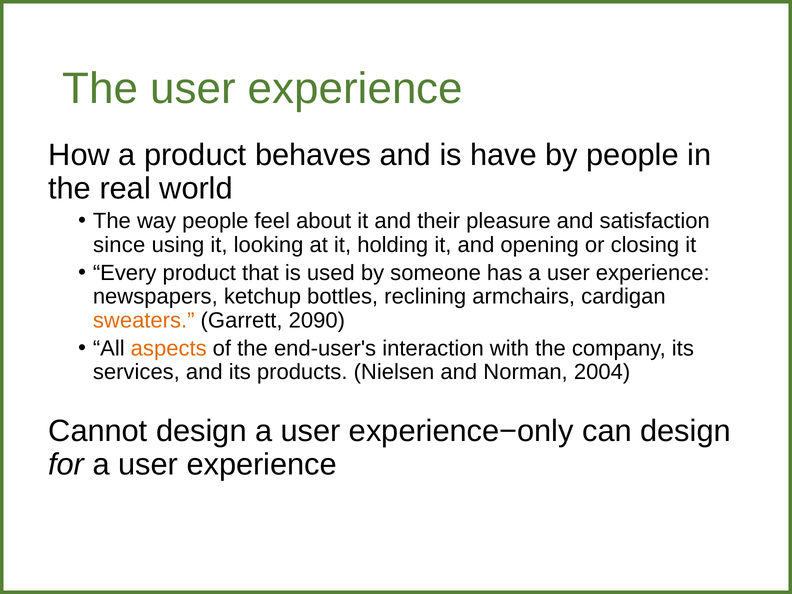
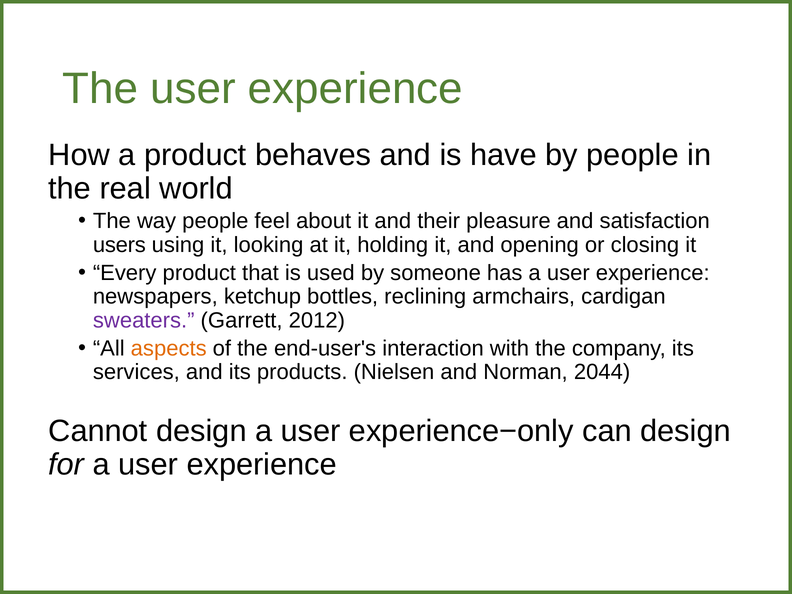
since: since -> users
sweaters colour: orange -> purple
2090: 2090 -> 2012
2004: 2004 -> 2044
